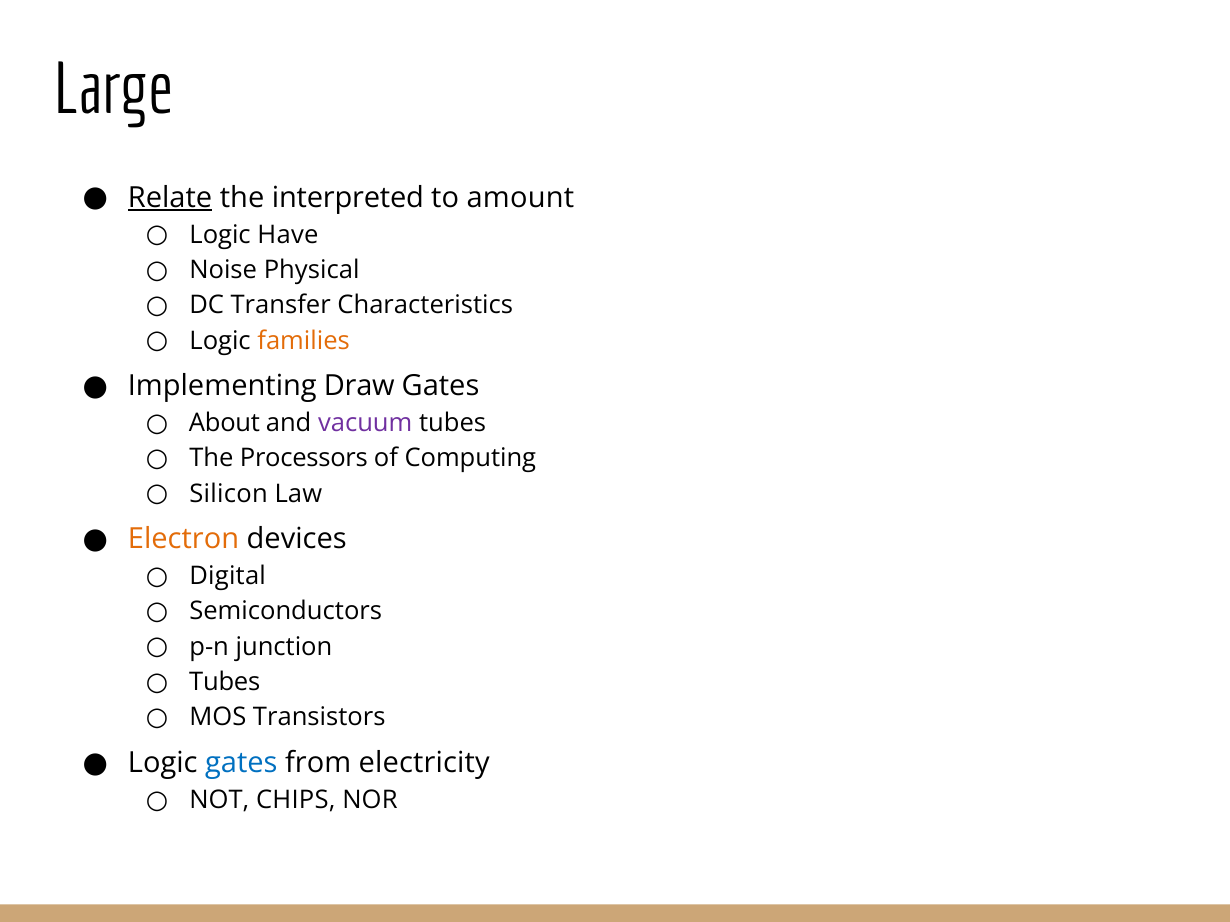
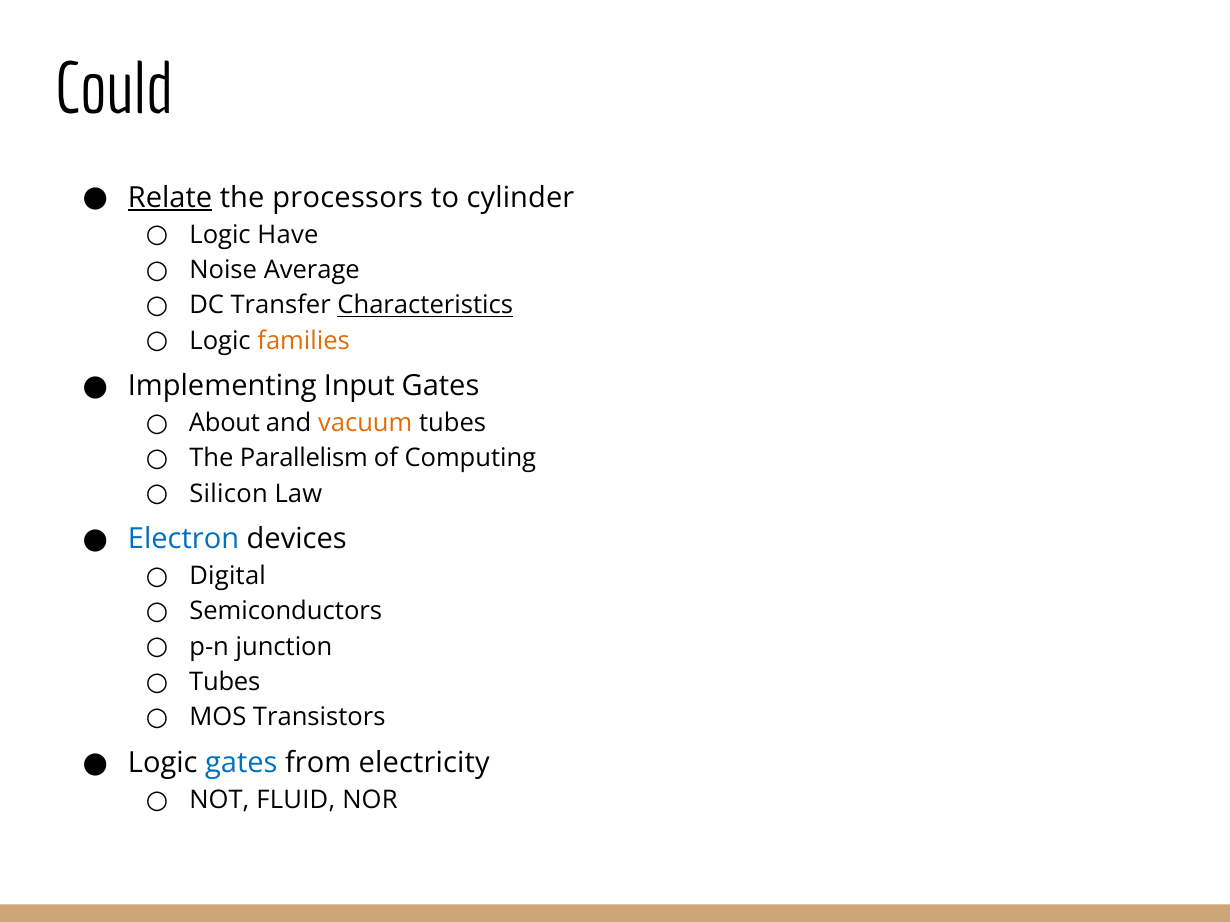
Large: Large -> Could
interpreted: interpreted -> processors
amount: amount -> cylinder
Physical: Physical -> Average
Characteristics underline: none -> present
Draw: Draw -> Input
vacuum colour: purple -> orange
Processors: Processors -> Parallelism
Electron colour: orange -> blue
CHIPS: CHIPS -> FLUID
